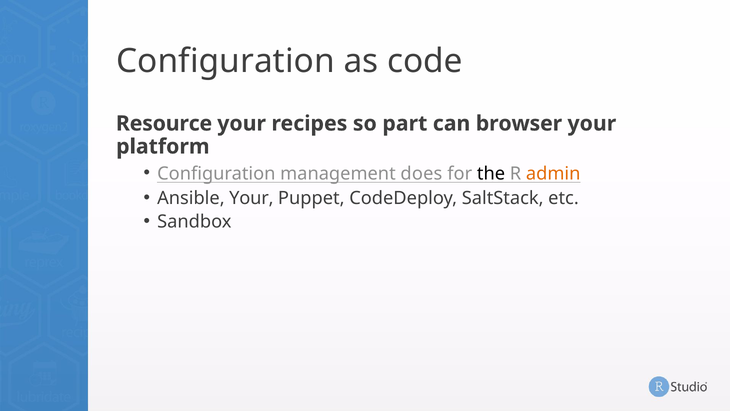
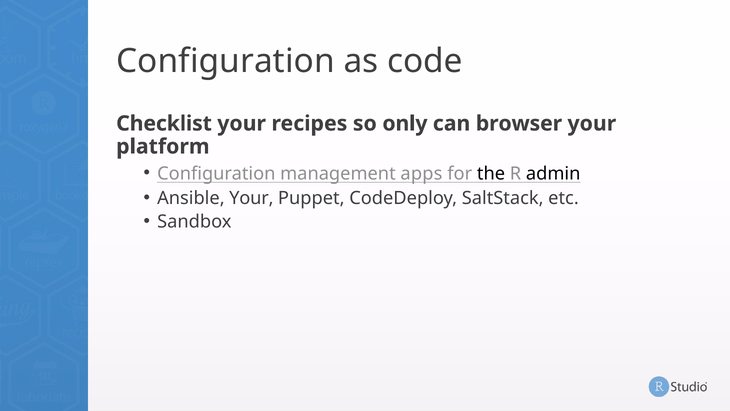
Resource: Resource -> Checklist
part: part -> only
does: does -> apps
admin colour: orange -> black
